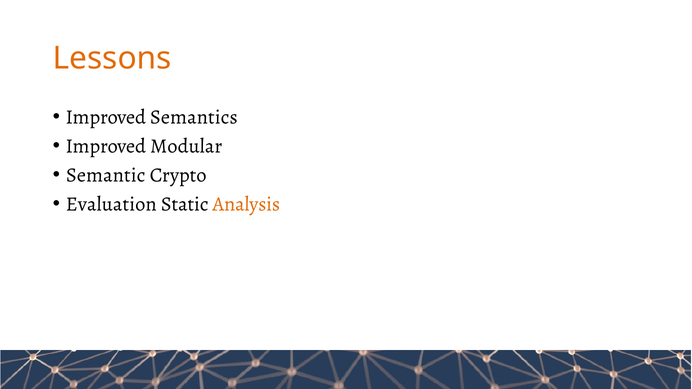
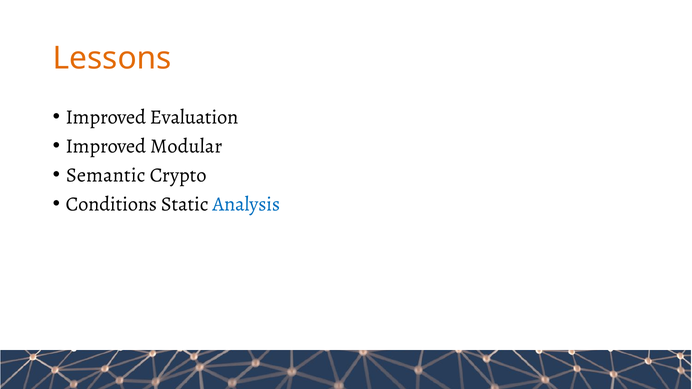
Semantics: Semantics -> Evaluation
Evaluation: Evaluation -> Conditions
Analysis colour: orange -> blue
